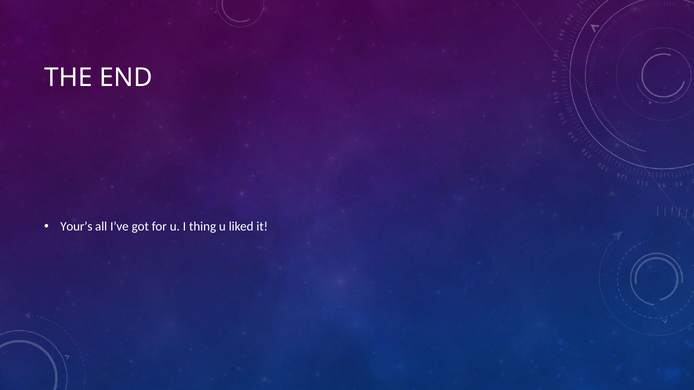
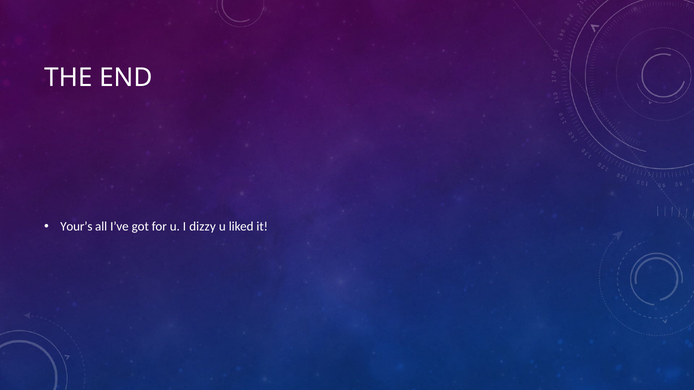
thing: thing -> dizzy
